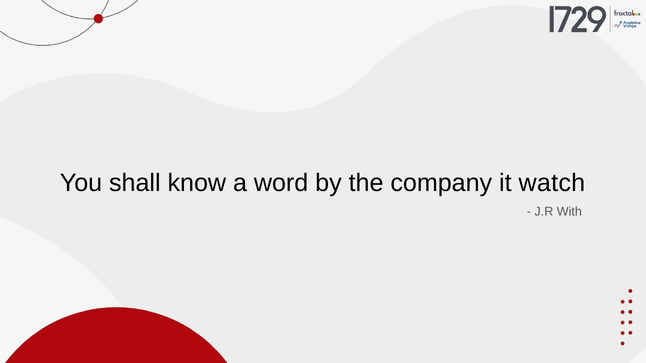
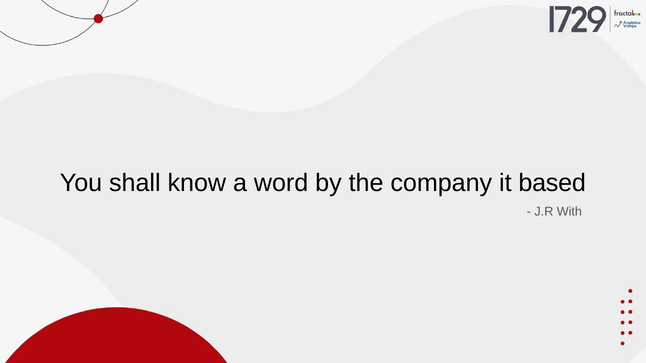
watch: watch -> based
